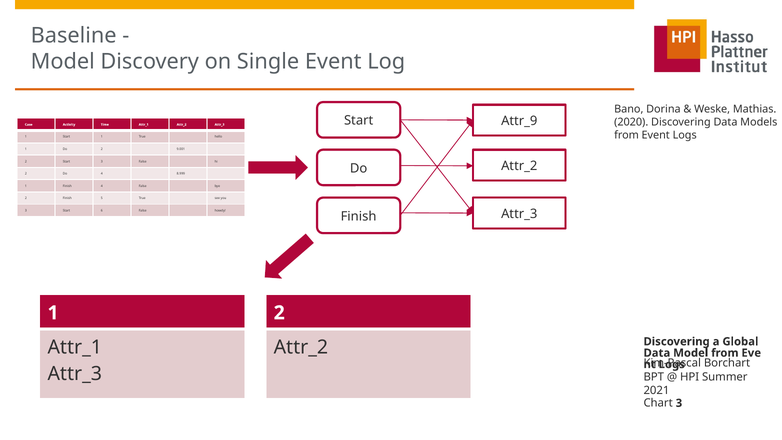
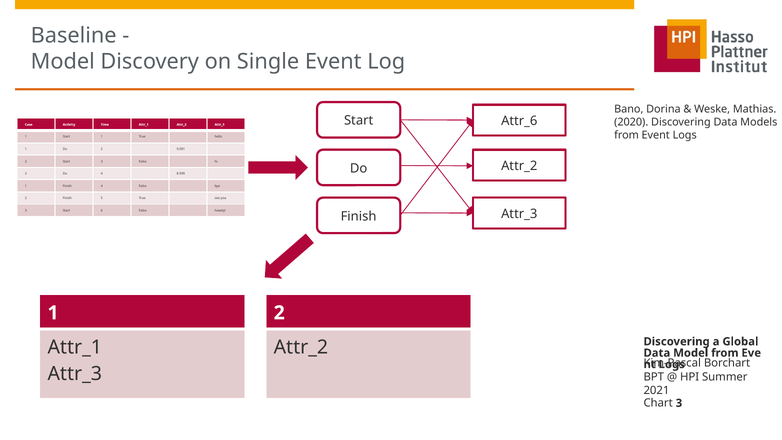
Attr_9: Attr_9 -> Attr_6
